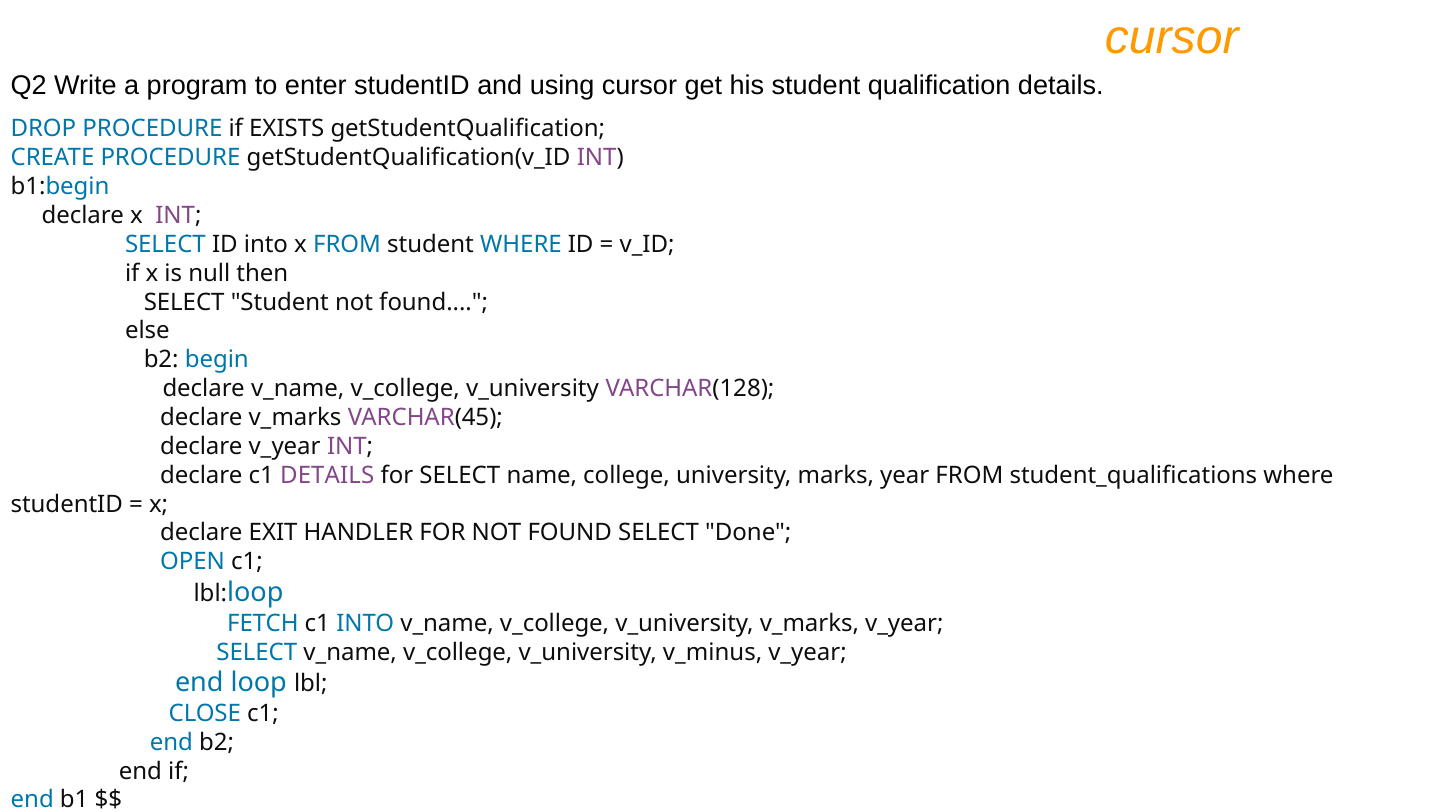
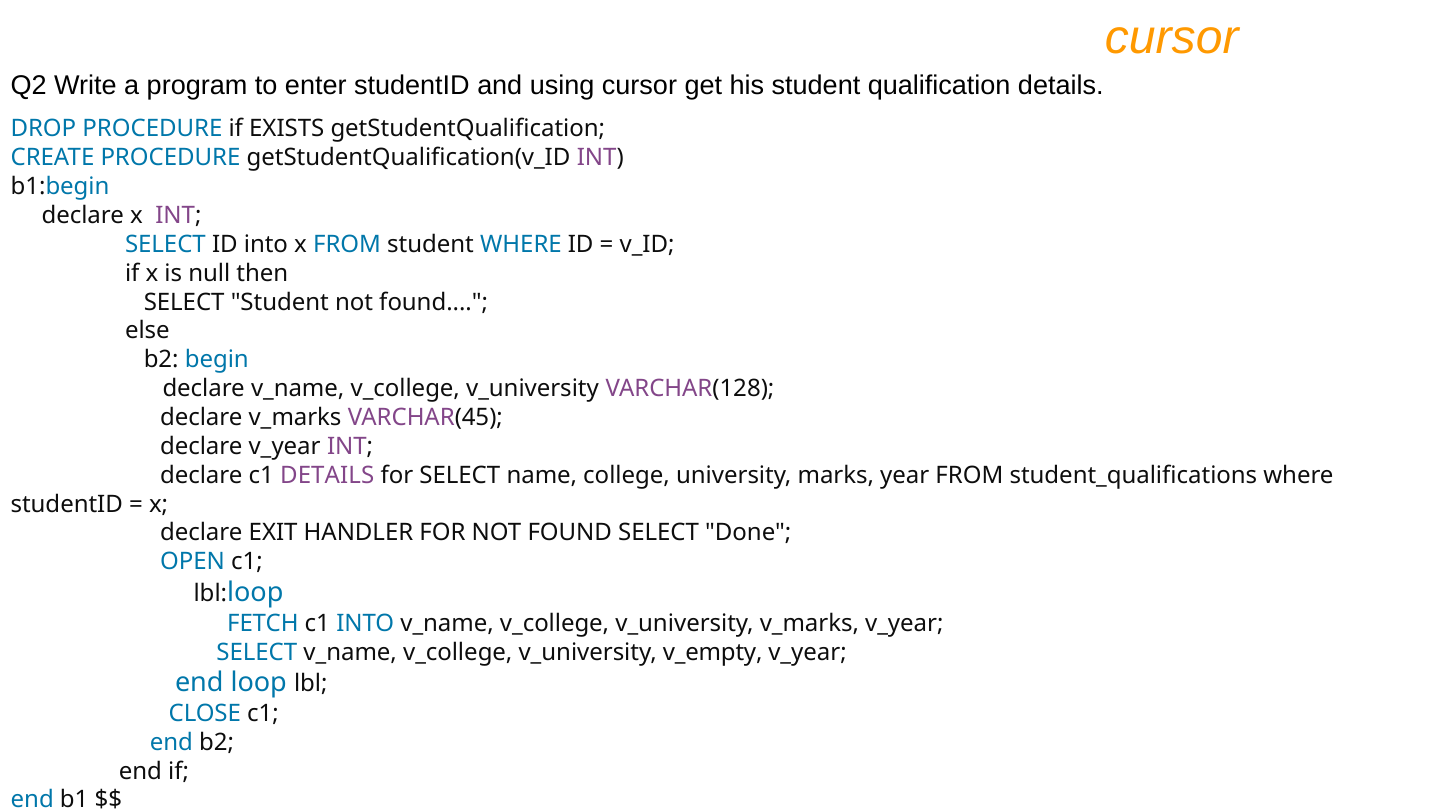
v_minus: v_minus -> v_empty
